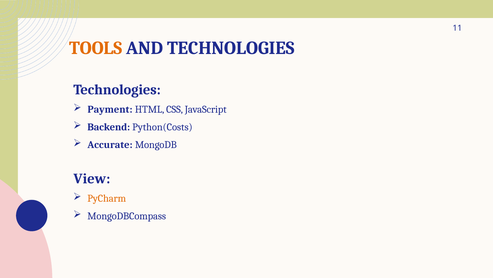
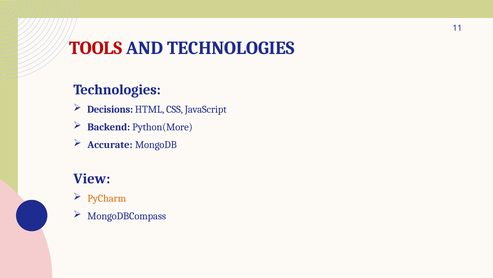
TOOLS colour: orange -> red
Payment: Payment -> Decisions
Python(Costs: Python(Costs -> Python(More
